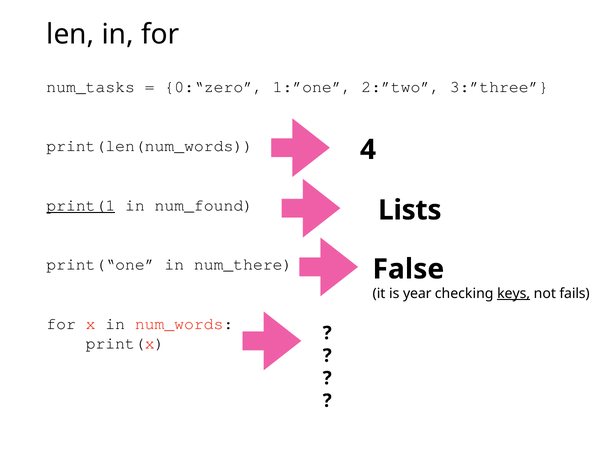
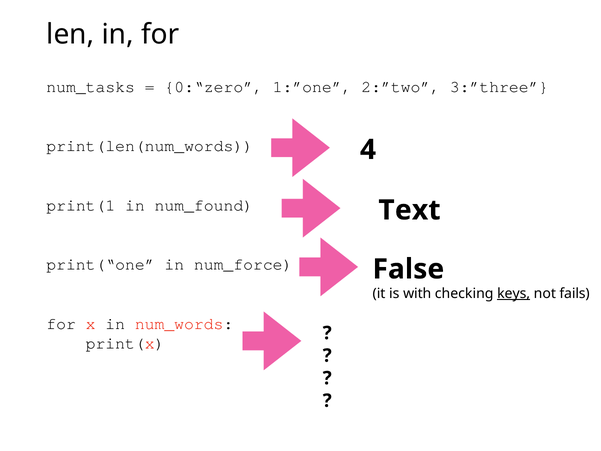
print(1 underline: present -> none
Lists: Lists -> Text
num_there: num_there -> num_force
year: year -> with
